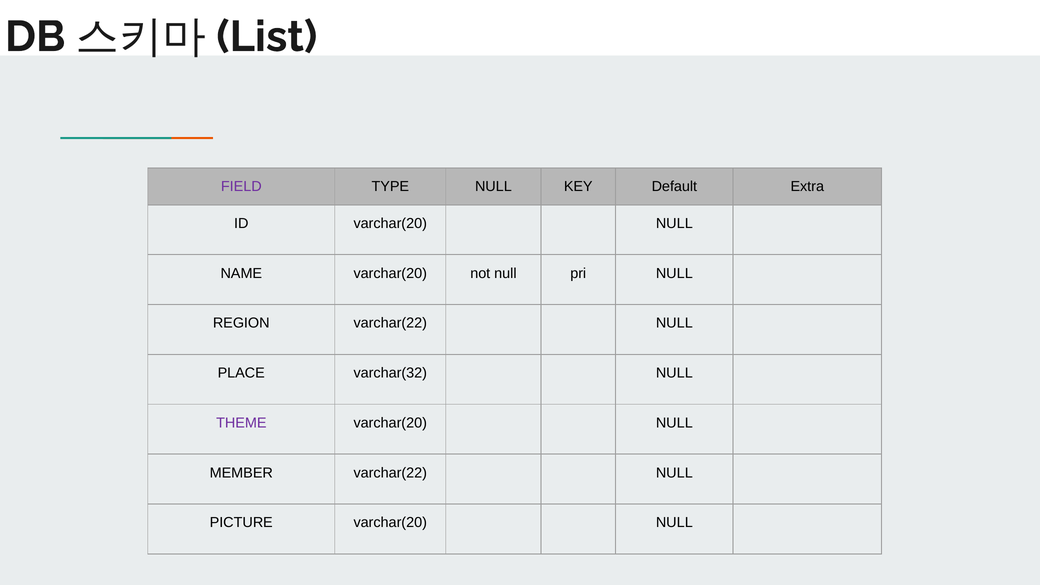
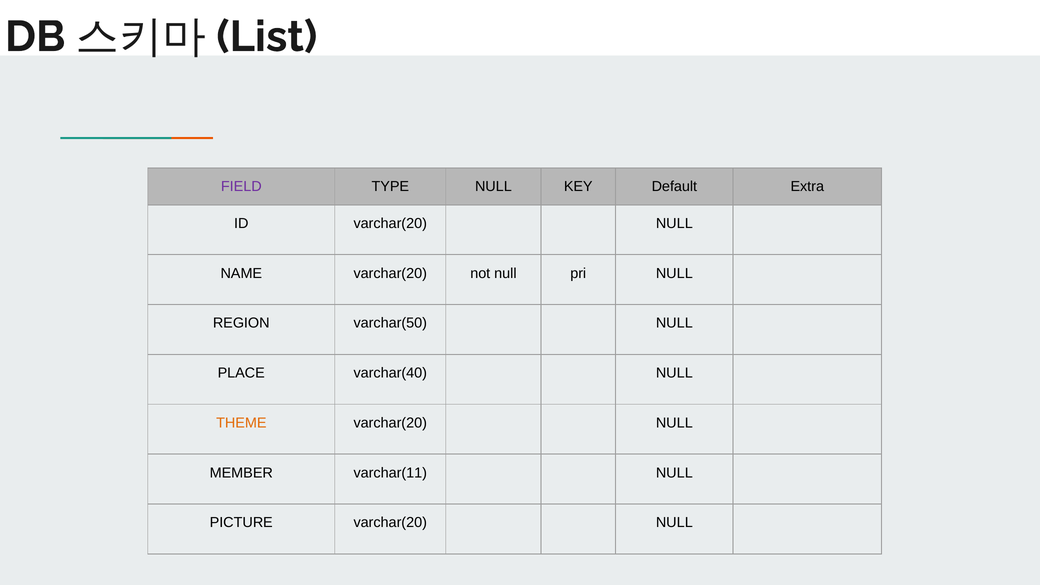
REGION varchar(22: varchar(22 -> varchar(50
varchar(32: varchar(32 -> varchar(40
THEME colour: purple -> orange
MEMBER varchar(22: varchar(22 -> varchar(11
